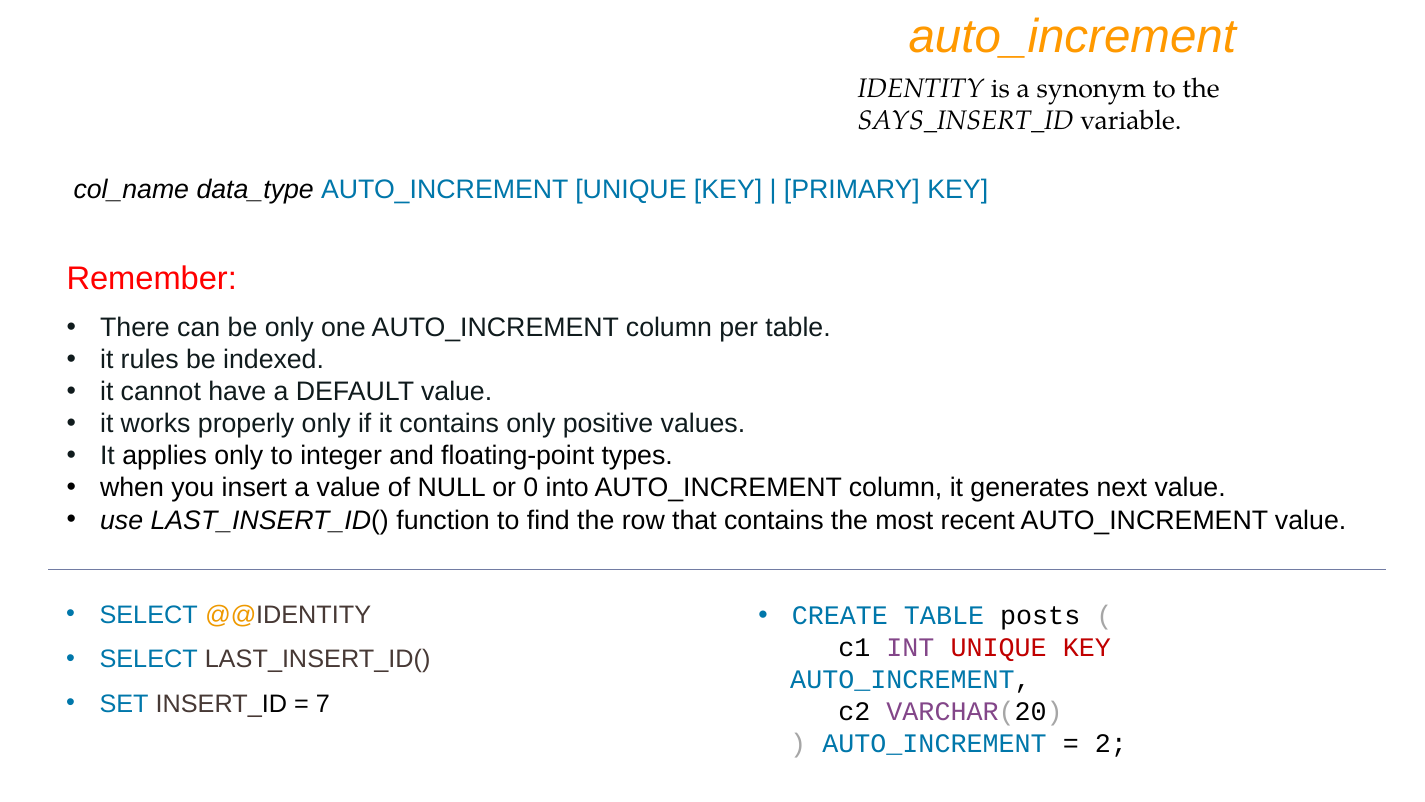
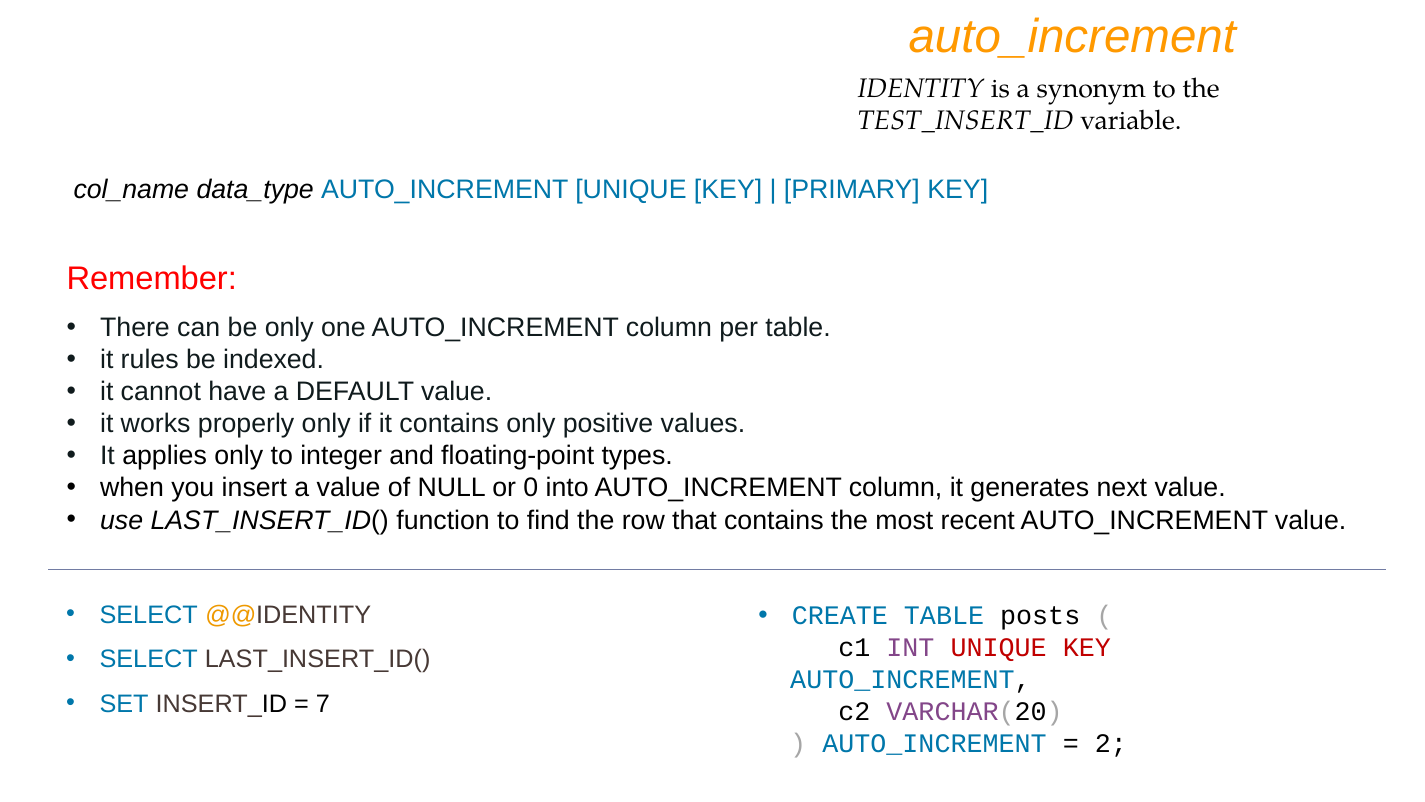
SAYS_INSERT_ID: SAYS_INSERT_ID -> TEST_INSERT_ID
